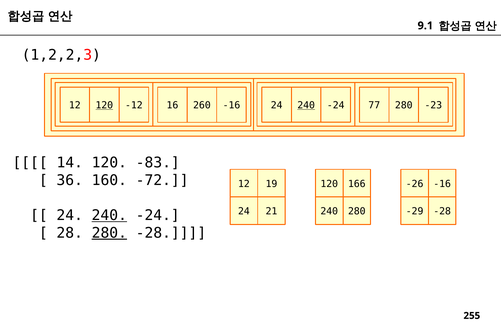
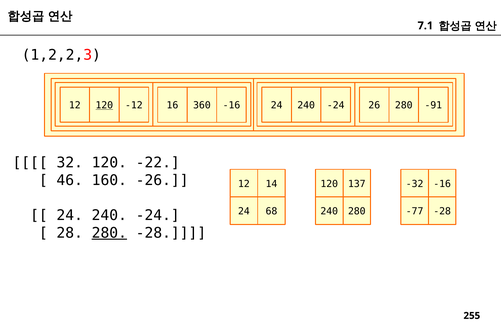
9.1: 9.1 -> 7.1
260: 260 -> 360
240 at (306, 105) underline: present -> none
77: 77 -> 26
-23: -23 -> -91
14: 14 -> 32
-83: -83 -> -22
36: 36 -> 46
-72: -72 -> -26
19: 19 -> 14
166: 166 -> 137
-26: -26 -> -32
21: 21 -> 68
-29: -29 -> -77
240 at (109, 215) underline: present -> none
